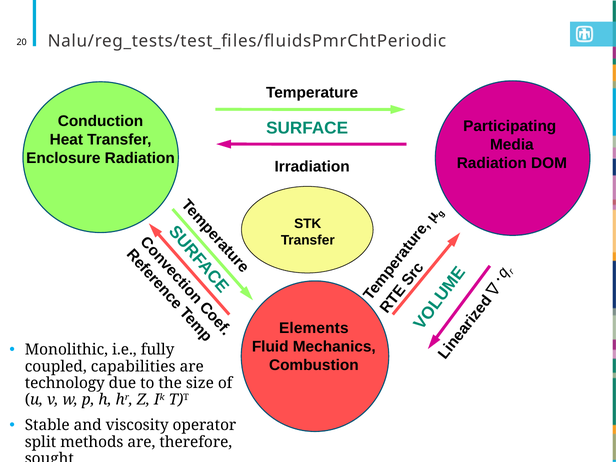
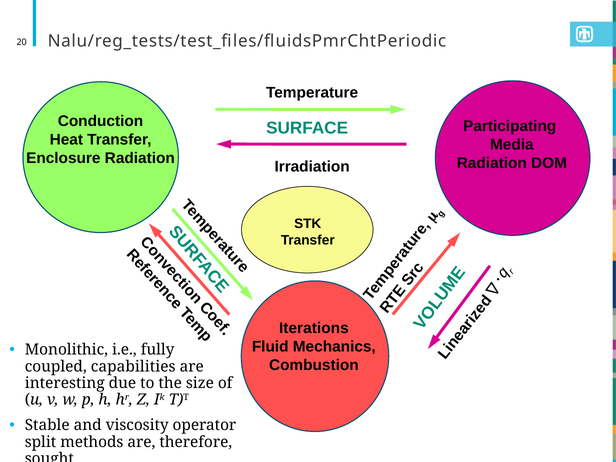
Elements: Elements -> Iterations
technology: technology -> interesting
